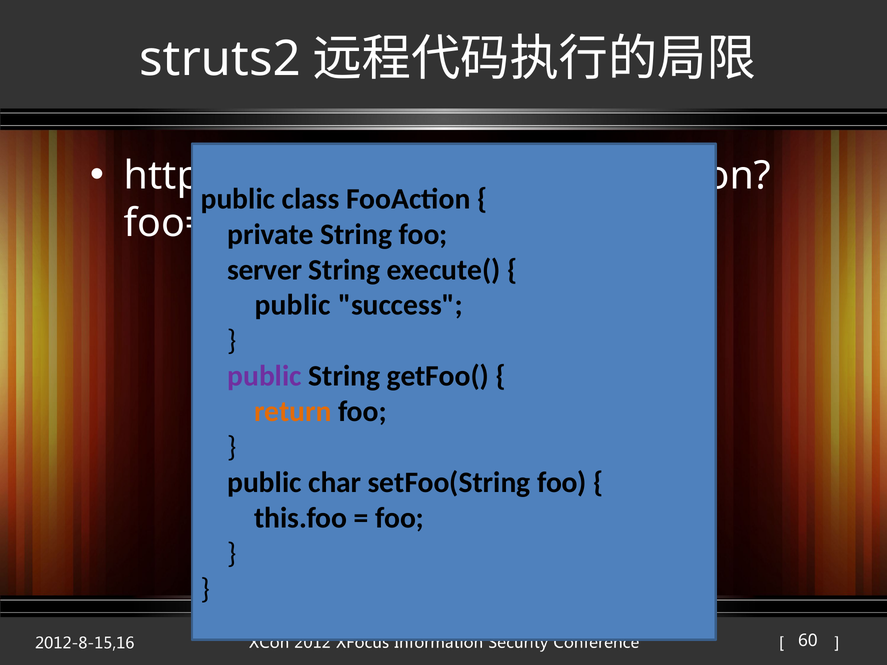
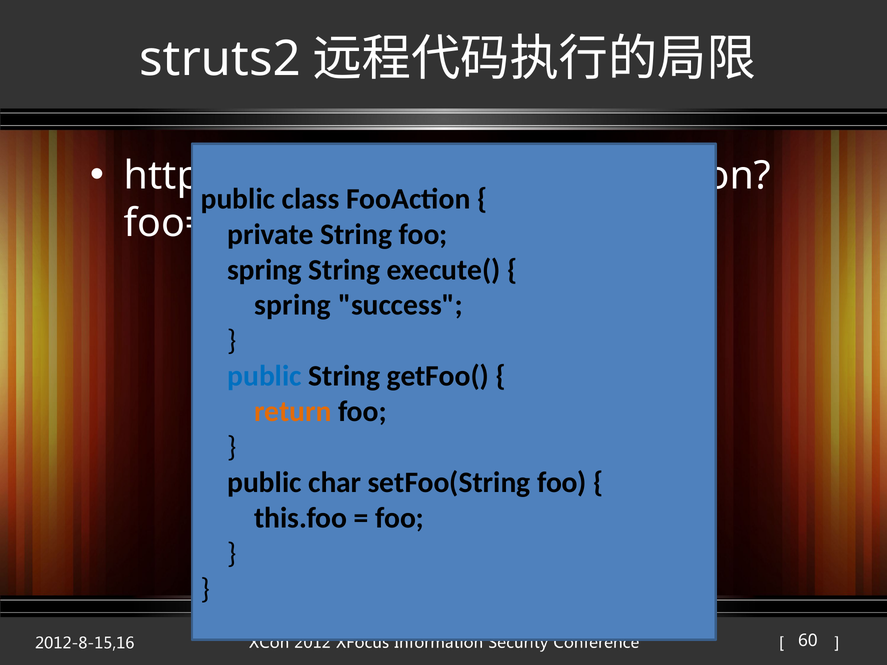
server at (265, 270): server -> spring
public at (293, 305): public -> spring
public at (265, 376) colour: purple -> blue
